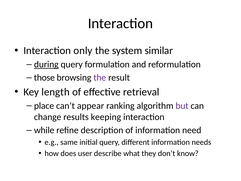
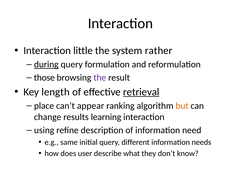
only: only -> little
similar: similar -> rather
retrieval underline: none -> present
but colour: purple -> orange
keeping: keeping -> learning
while: while -> using
